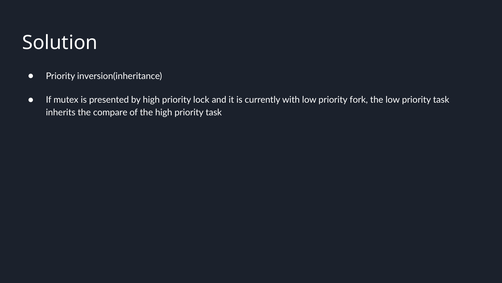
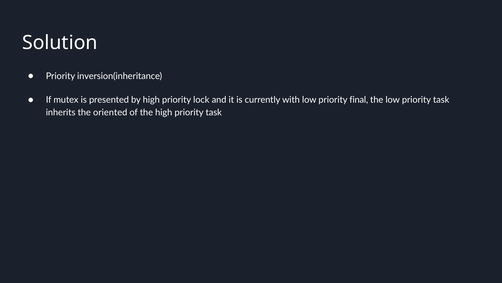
fork: fork -> final
compare: compare -> oriented
